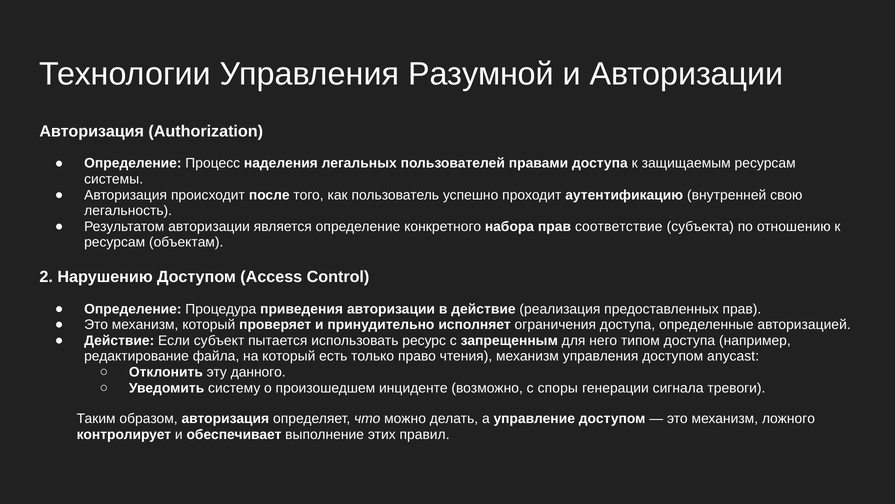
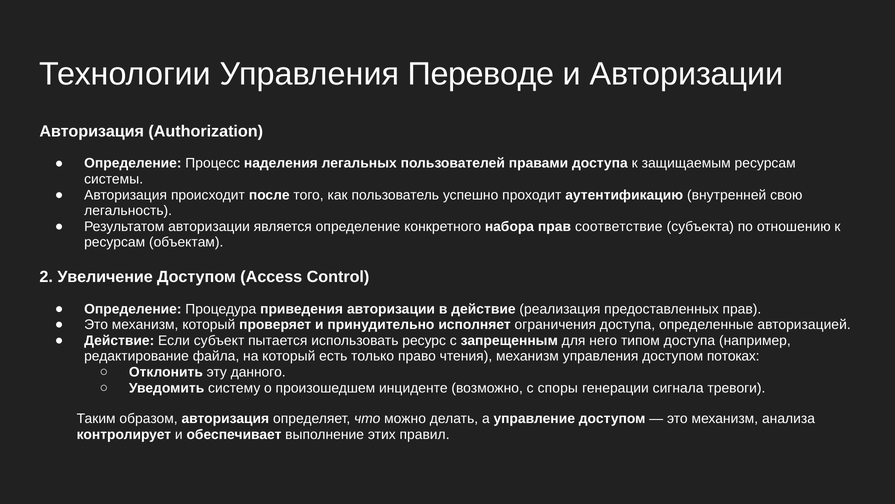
Разумной: Разумной -> Переводе
Нарушению: Нарушению -> Увеличение
anycast: anycast -> потоках
ложного: ложного -> анализа
